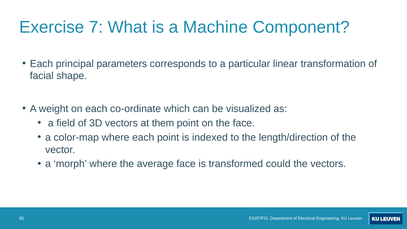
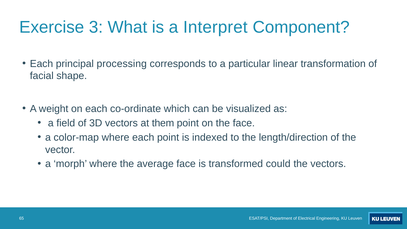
7: 7 -> 3
Machine: Machine -> Interpret
parameters: parameters -> processing
